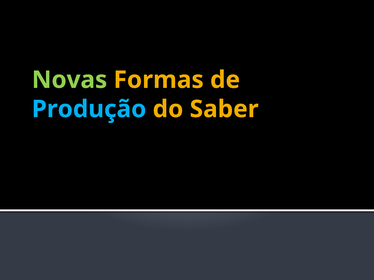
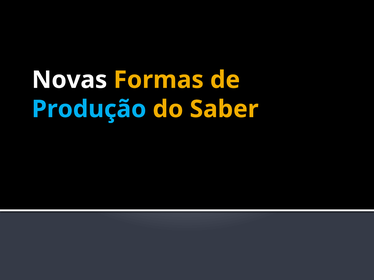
Novas colour: light green -> white
